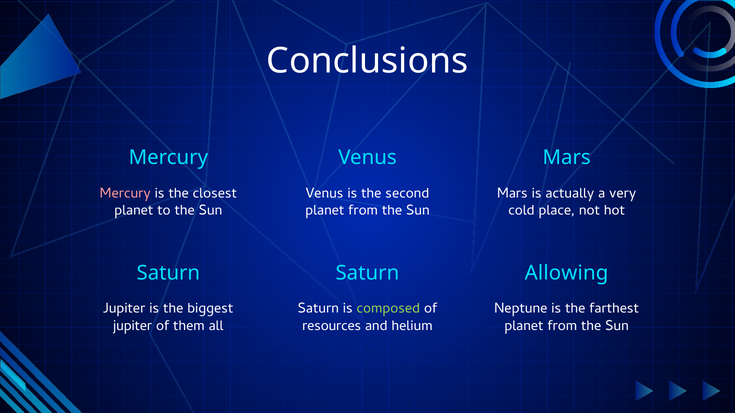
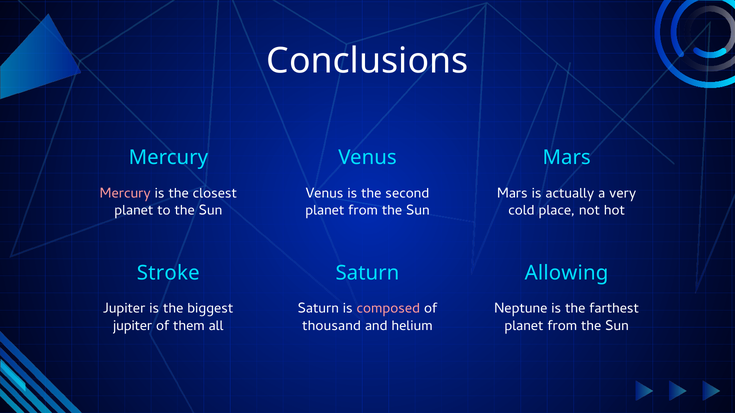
Saturn at (168, 273): Saturn -> Stroke
composed colour: light green -> pink
resources: resources -> thousand
